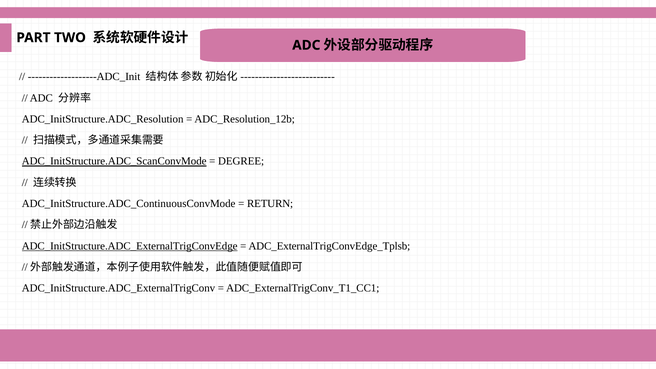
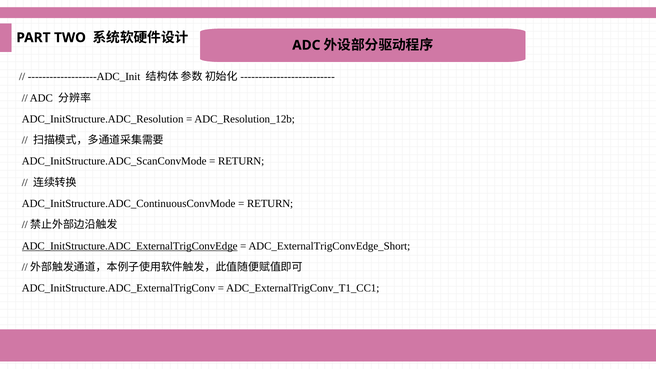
ADC_InitStructure.ADC_ScanConvMode underline: present -> none
DEGREE at (241, 161): DEGREE -> RETURN
ADC_ExternalTrigConvEdge_Tplsb: ADC_ExternalTrigConvEdge_Tplsb -> ADC_ExternalTrigConvEdge_Short
